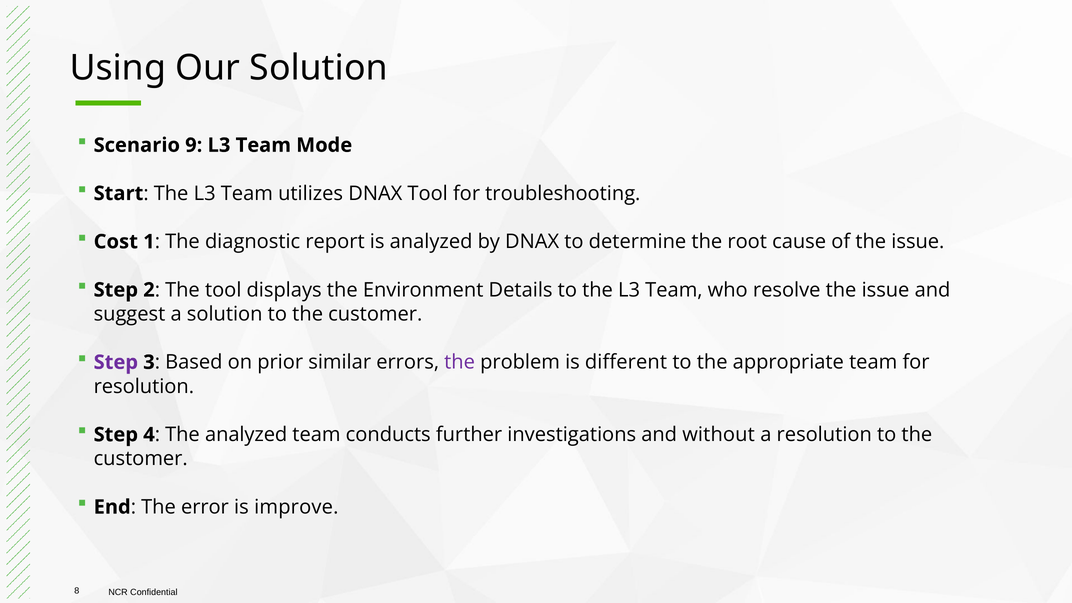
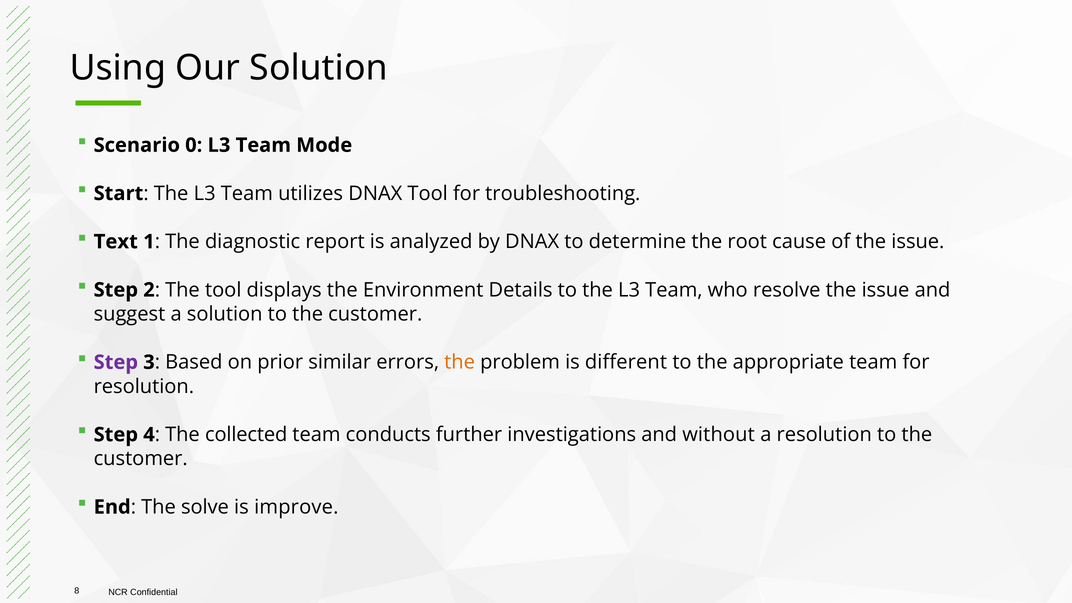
9: 9 -> 0
Cost: Cost -> Text
the at (460, 362) colour: purple -> orange
The analyzed: analyzed -> collected
error: error -> solve
